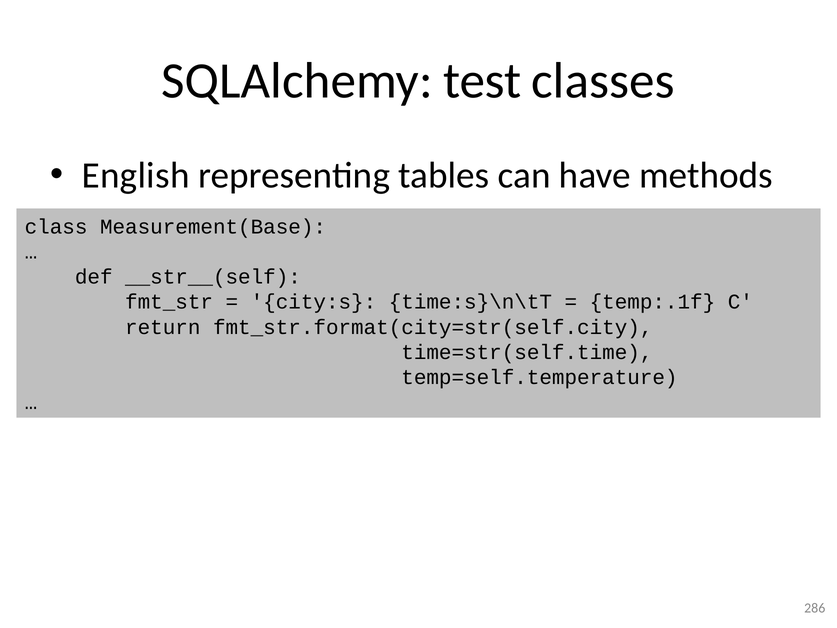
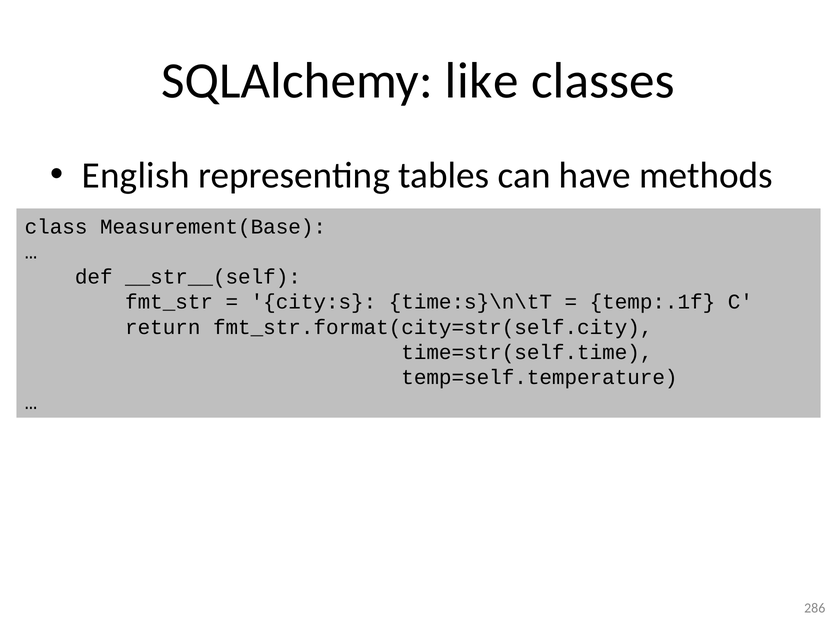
test: test -> like
